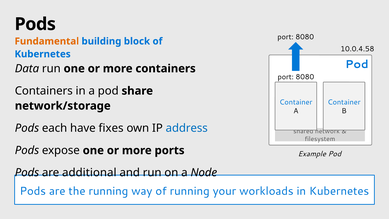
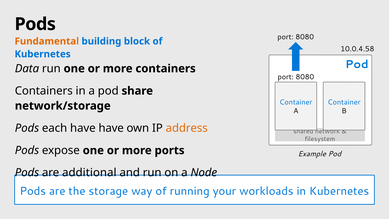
have fixes: fixes -> have
address colour: blue -> orange
the running: running -> storage
